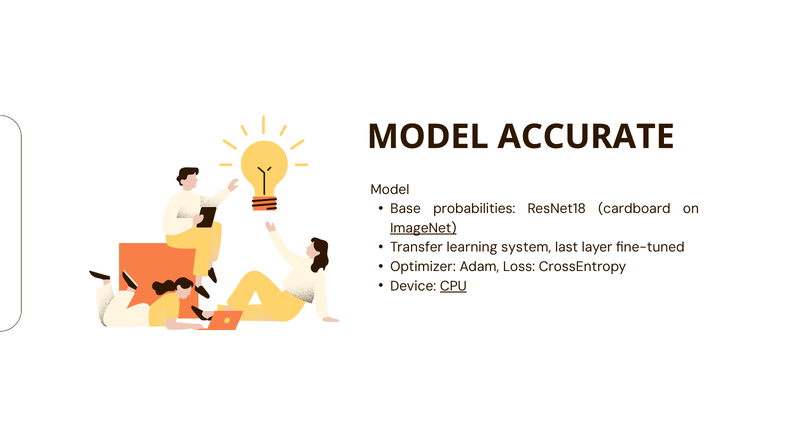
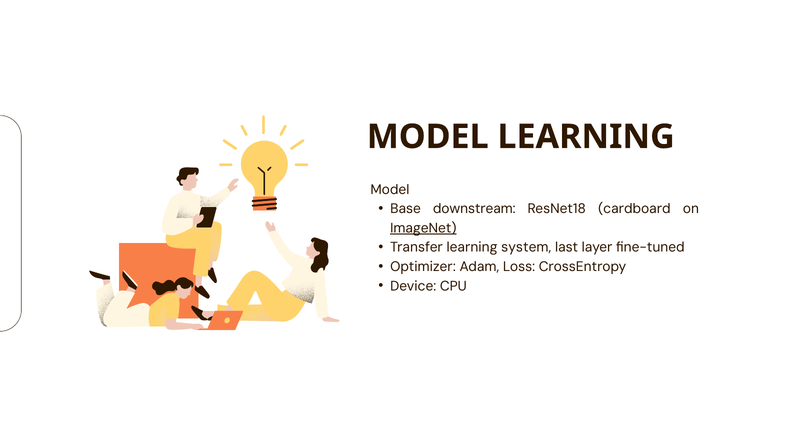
MODEL ACCURATE: ACCURATE -> LEARNING
probabilities: probabilities -> downstream
CPU underline: present -> none
